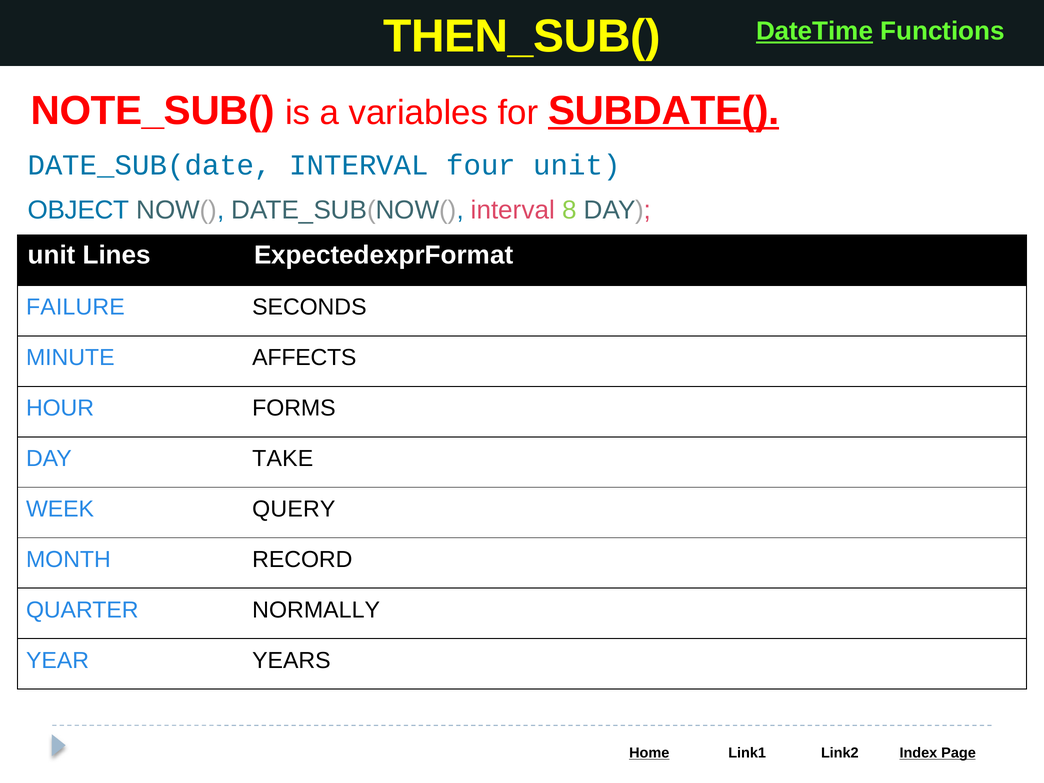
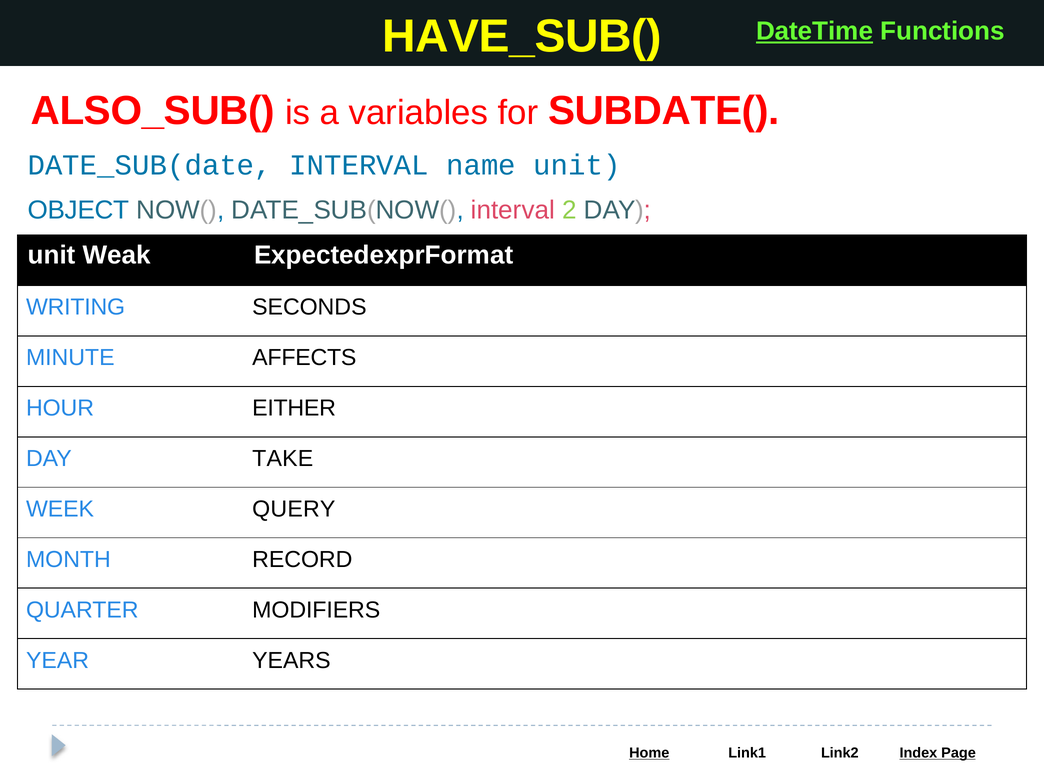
THEN_SUB(: THEN_SUB( -> HAVE_SUB(
NOTE_SUB(: NOTE_SUB( -> ALSO_SUB(
SUBDATE( underline: present -> none
four: four -> name
8: 8 -> 2
Lines: Lines -> Weak
FAILURE: FAILURE -> WRITING
FORMS: FORMS -> EITHER
NORMALLY: NORMALLY -> MODIFIERS
